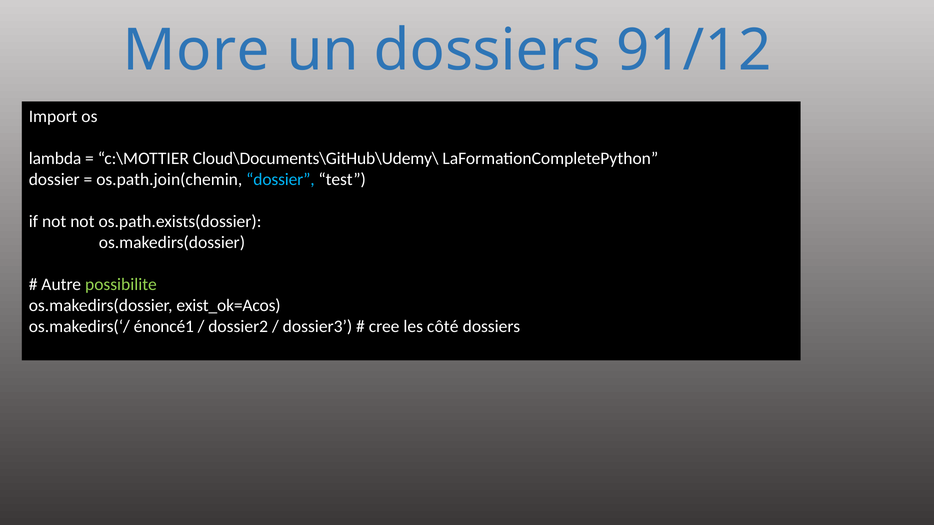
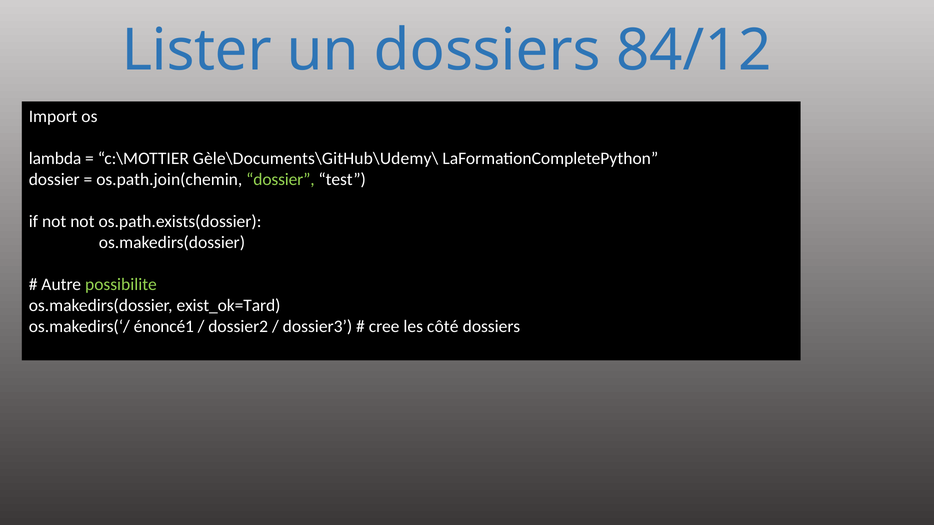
More: More -> Lister
91/12: 91/12 -> 84/12
Cloud\Documents\GitHub\Udemy\: Cloud\Documents\GitHub\Udemy\ -> Gèle\Documents\GitHub\Udemy\
dossier at (280, 180) colour: light blue -> light green
exist_ok=Acos: exist_ok=Acos -> exist_ok=Tard
